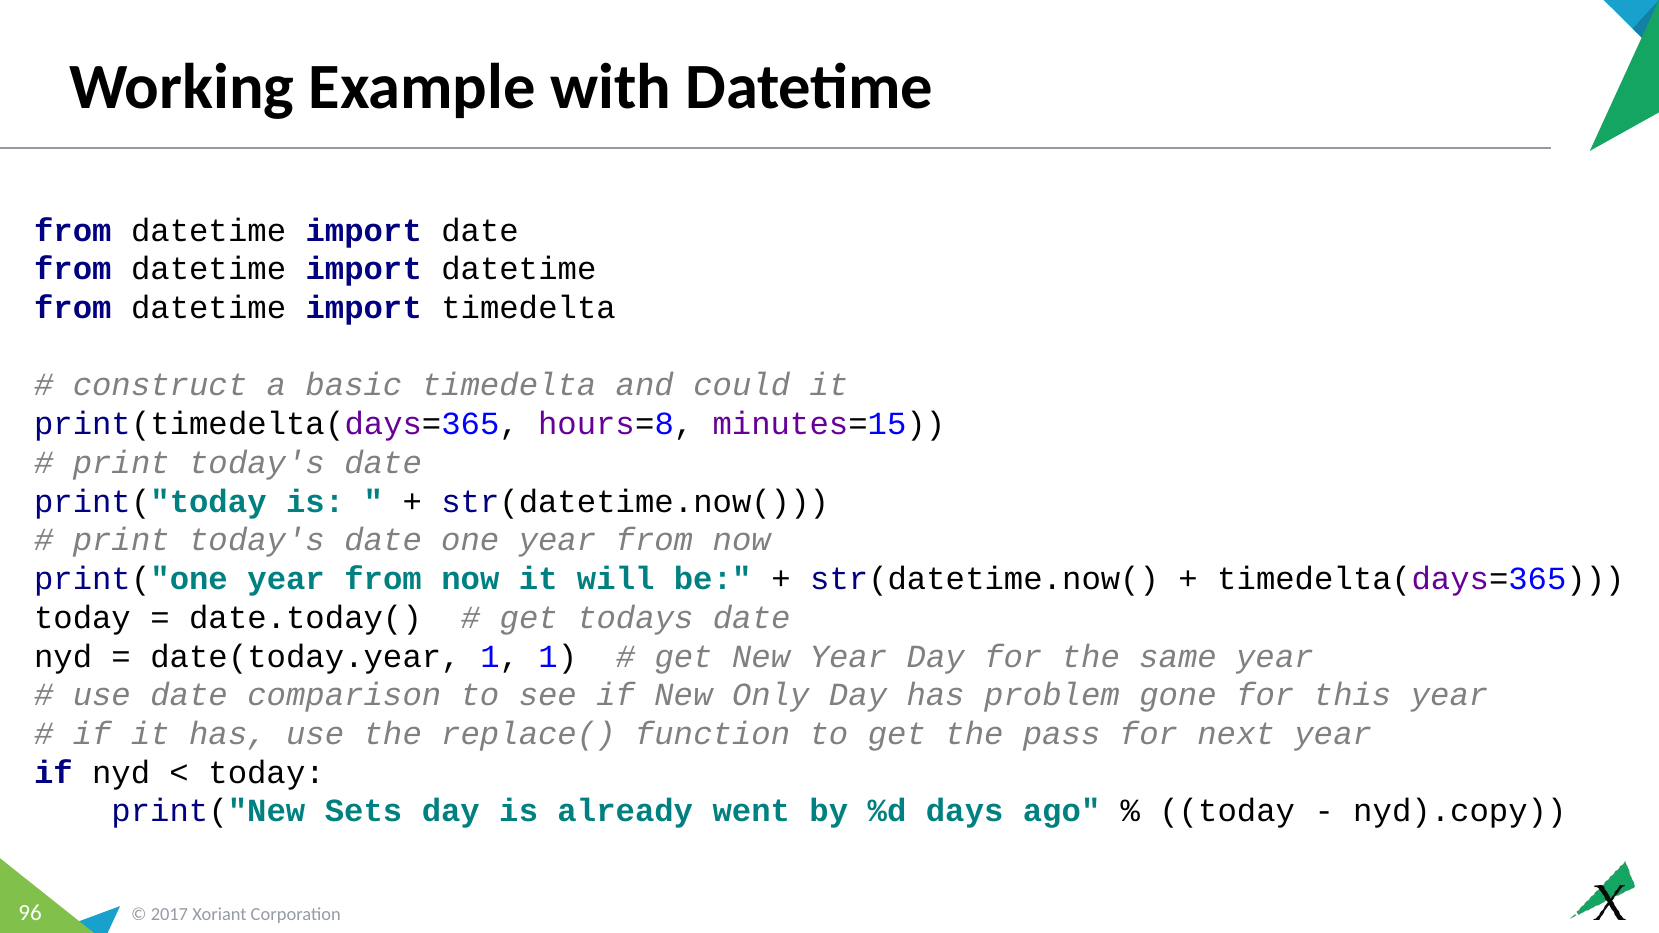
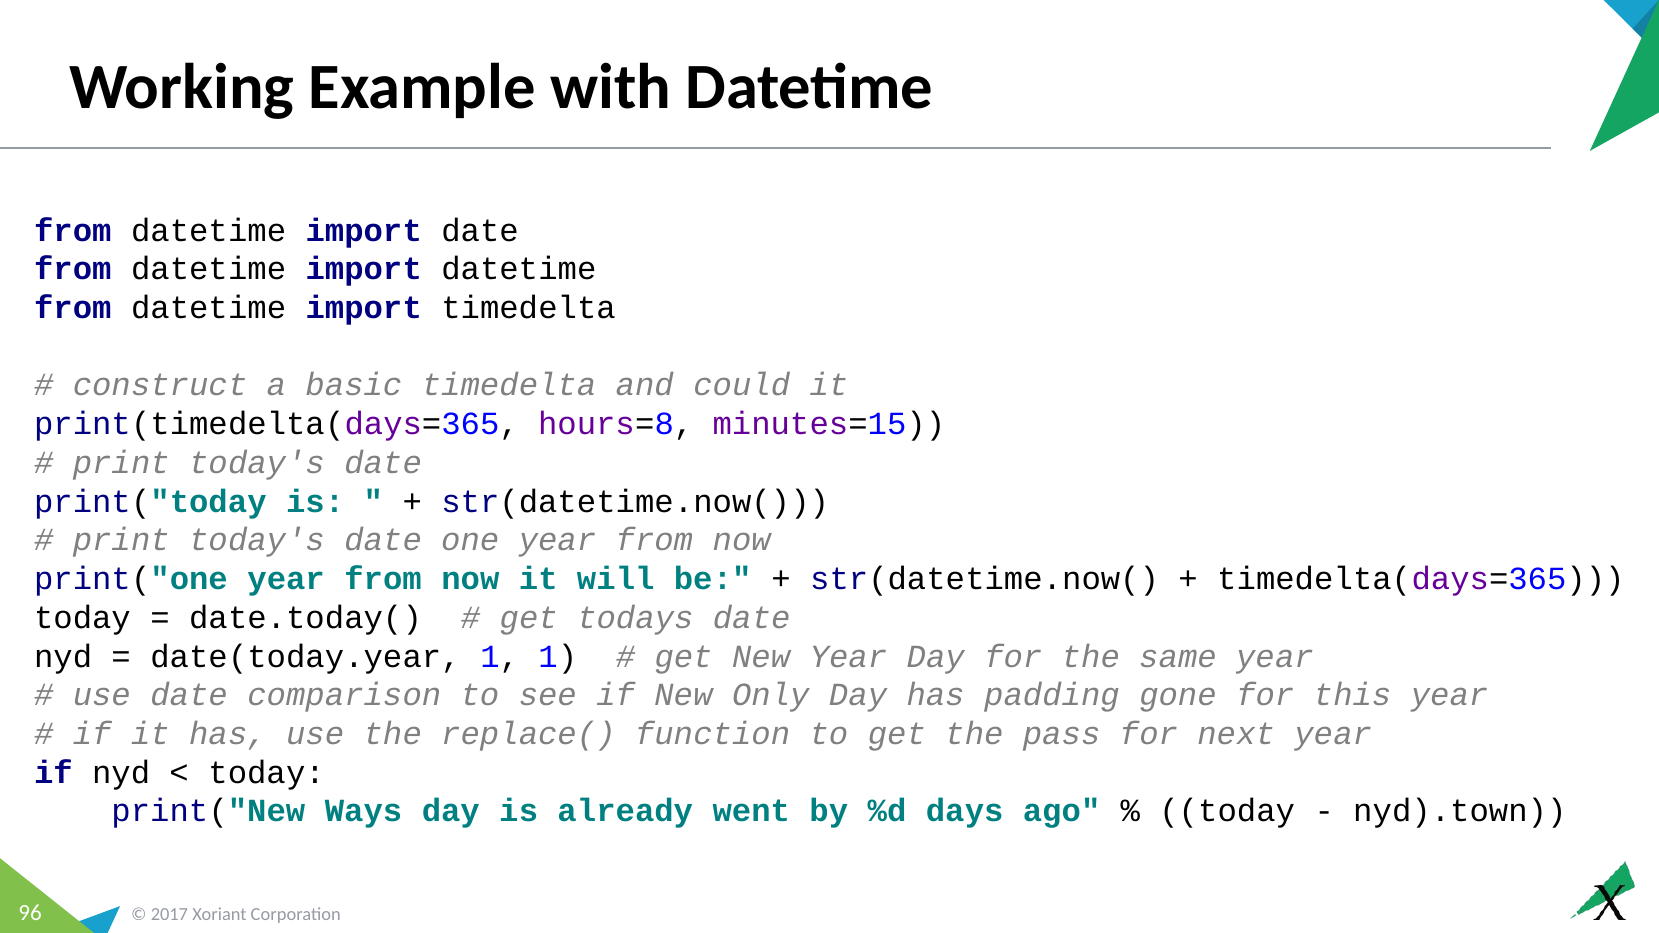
problem: problem -> padding
Sets: Sets -> Ways
nyd).copy: nyd).copy -> nyd).town
